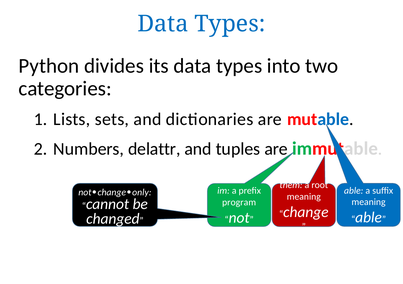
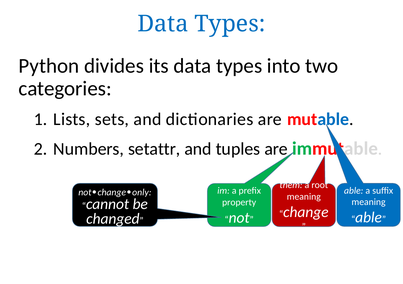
delattr: delattr -> setattr
program: program -> property
